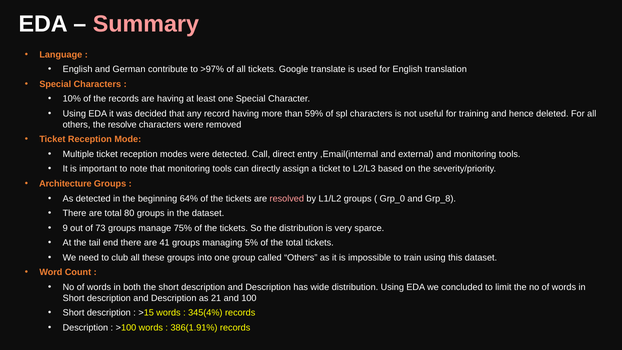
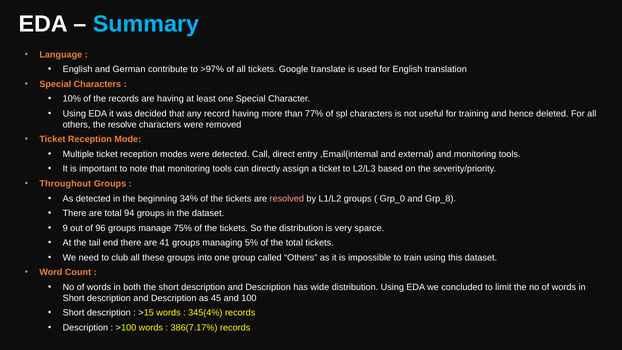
Summary colour: pink -> light blue
59%: 59% -> 77%
Architecture: Architecture -> Throughout
64%: 64% -> 34%
80: 80 -> 94
73: 73 -> 96
21: 21 -> 45
386(1.91%: 386(1.91% -> 386(7.17%
